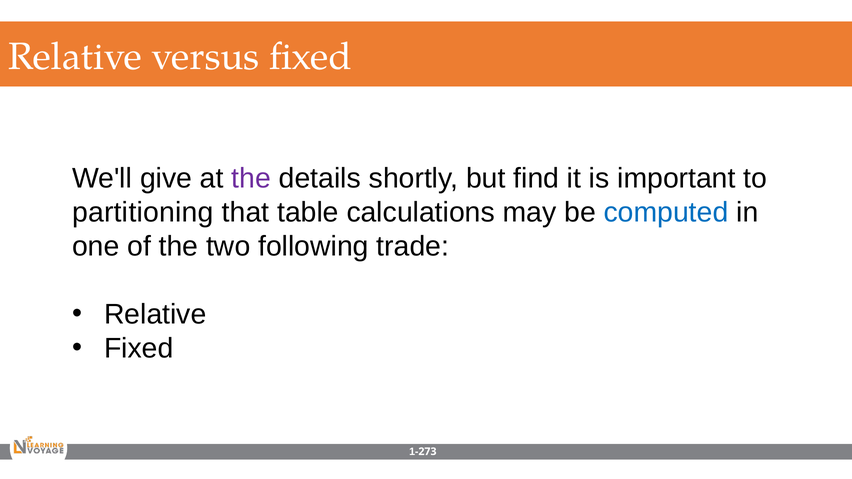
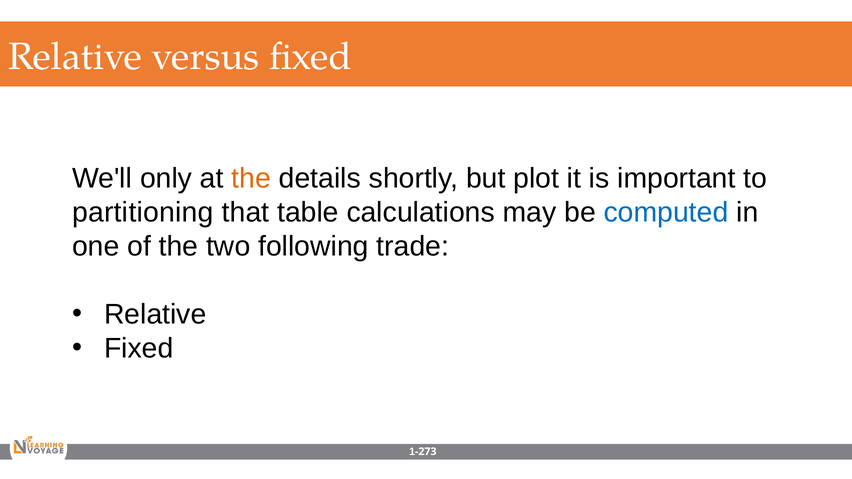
give: give -> only
the at (251, 178) colour: purple -> orange
find: find -> plot
